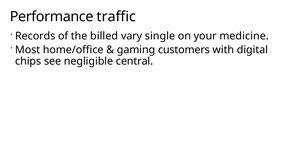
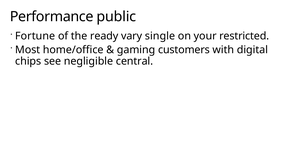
traffic: traffic -> public
Records: Records -> Fortune
billed: billed -> ready
medicine: medicine -> restricted
